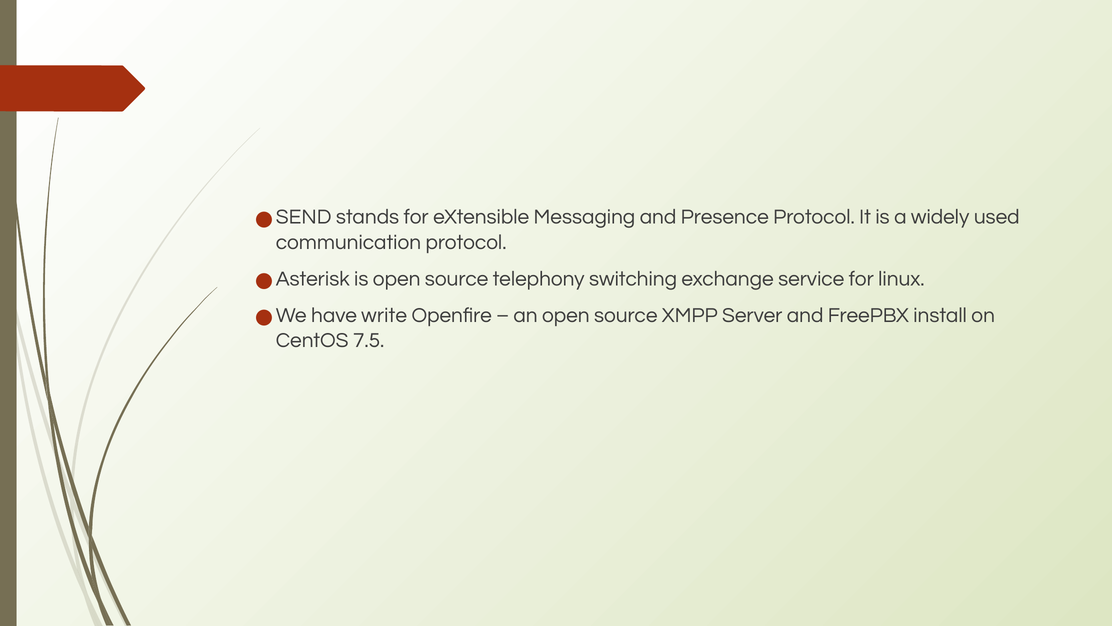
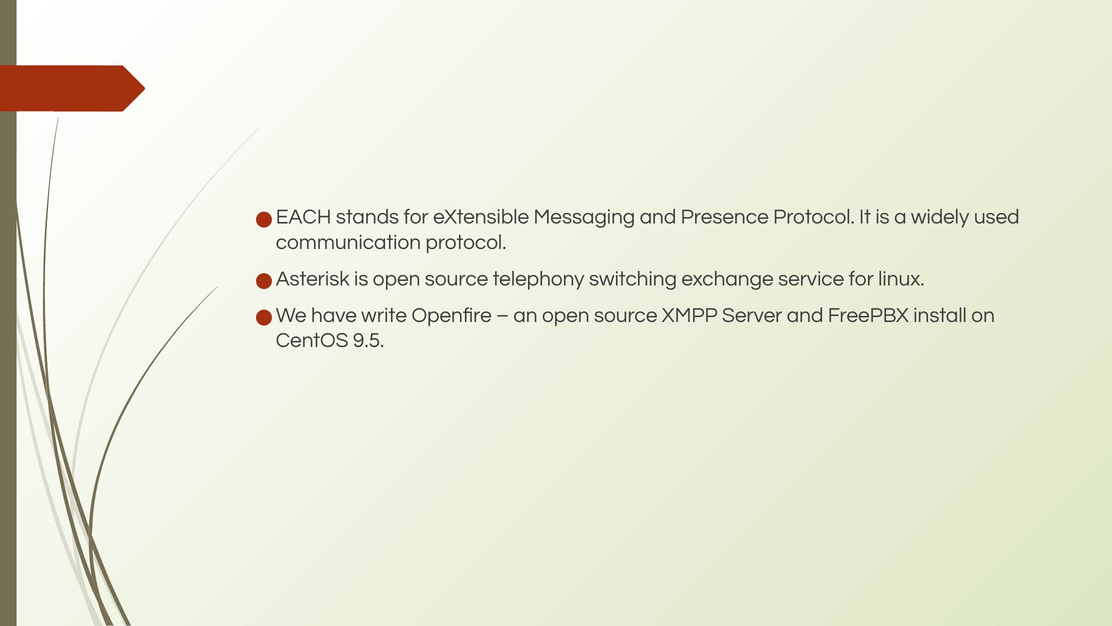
SEND: SEND -> EACH
7.5: 7.5 -> 9.5
